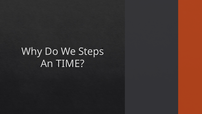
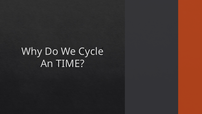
Steps: Steps -> Cycle
